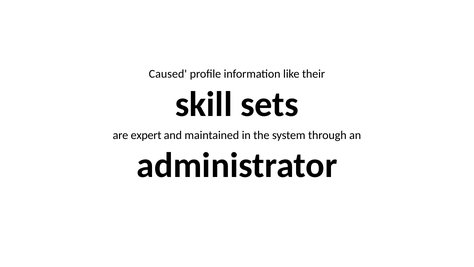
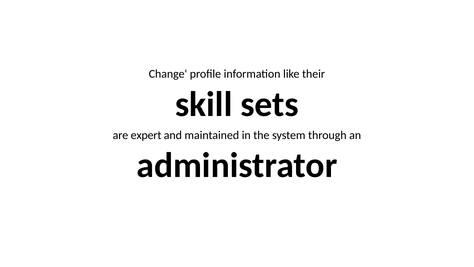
Caused: Caused -> Change
